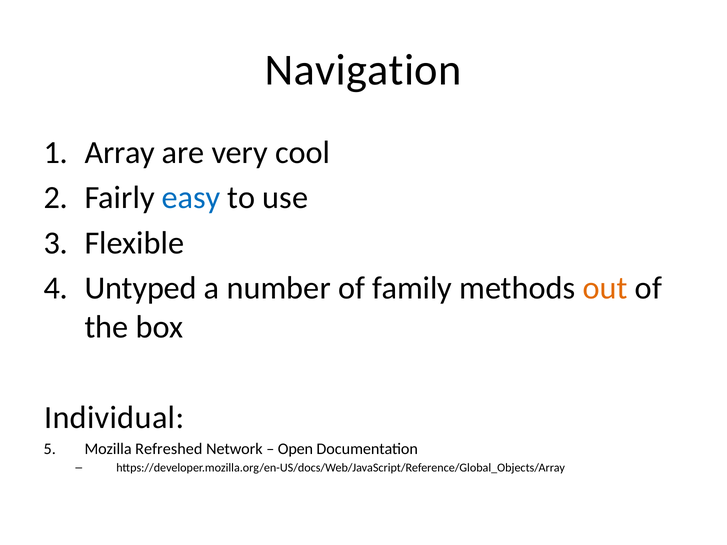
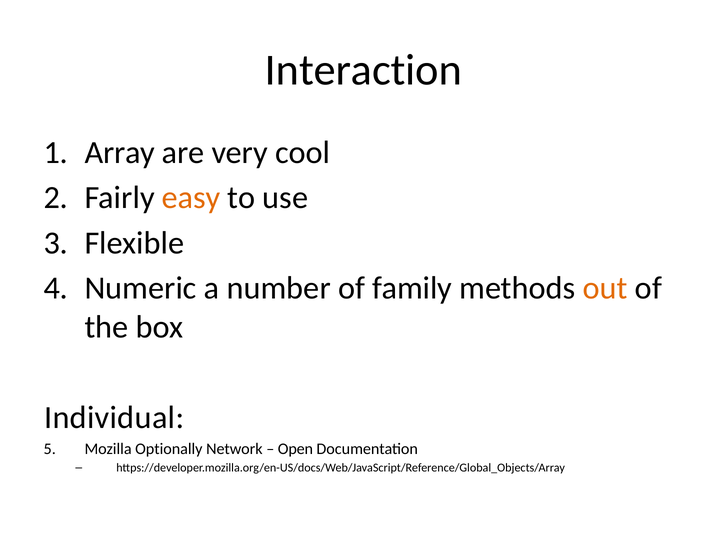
Navigation: Navigation -> Interaction
easy colour: blue -> orange
Untyped: Untyped -> Numeric
Refreshed: Refreshed -> Optionally
